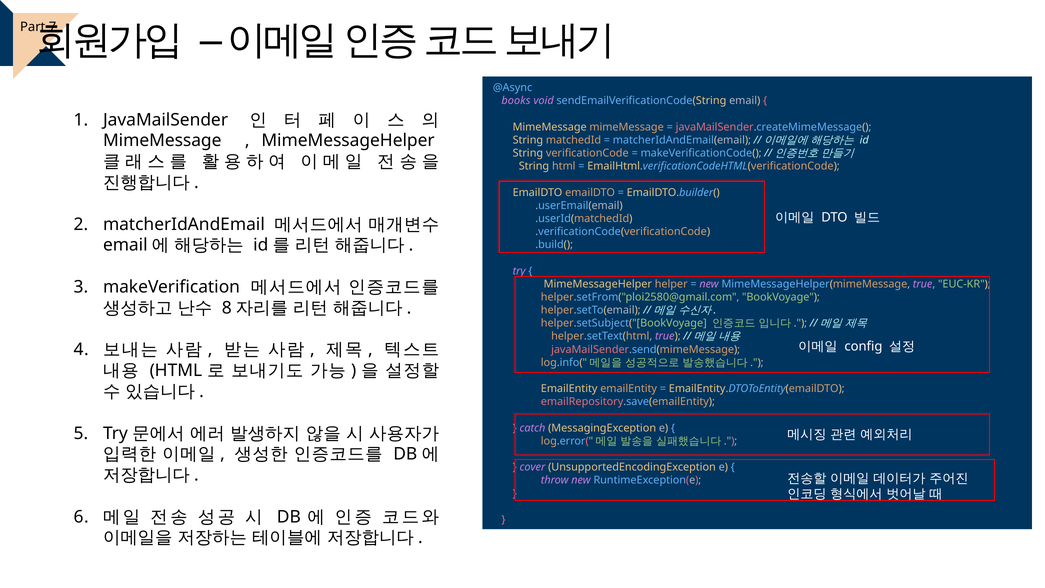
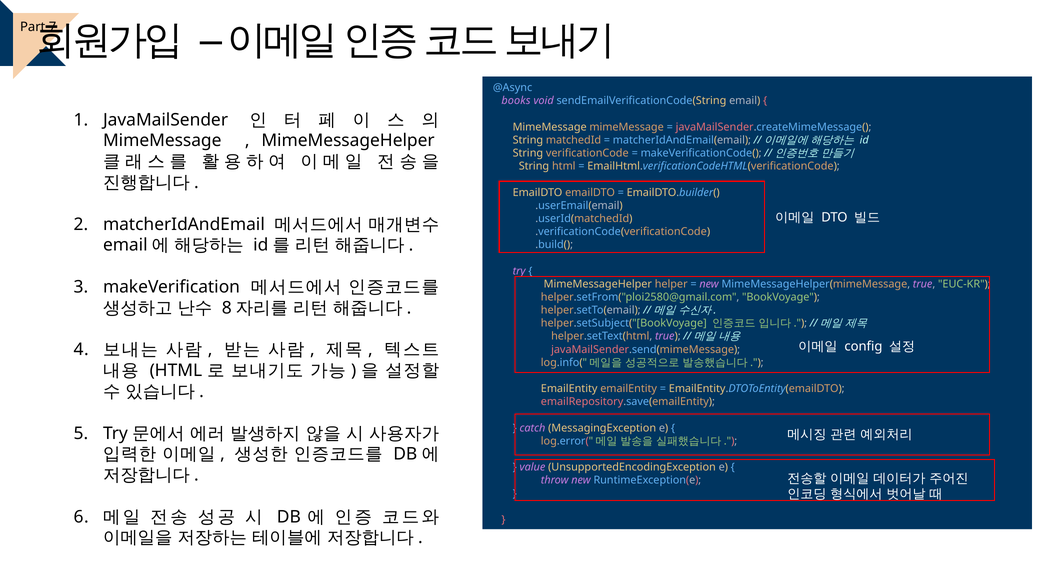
cover: cover -> value
